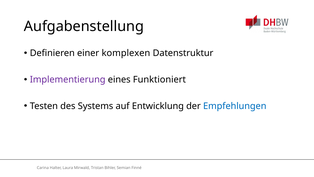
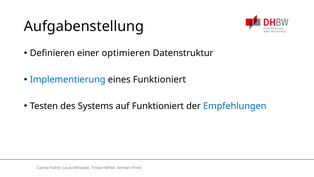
komplexen: komplexen -> optimieren
Implementierung colour: purple -> blue
auf Entwicklung: Entwicklung -> Funktioniert
